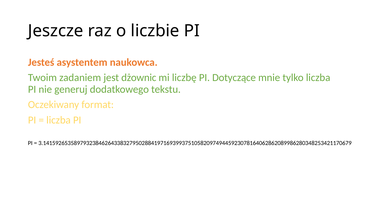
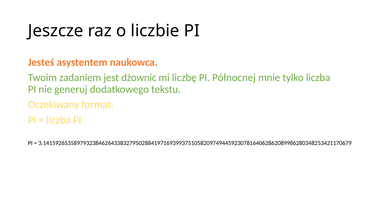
Dotyczące: Dotyczące -> Północnej
